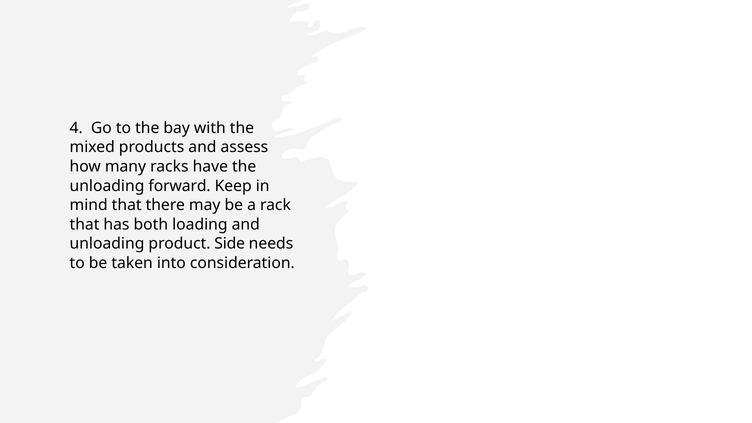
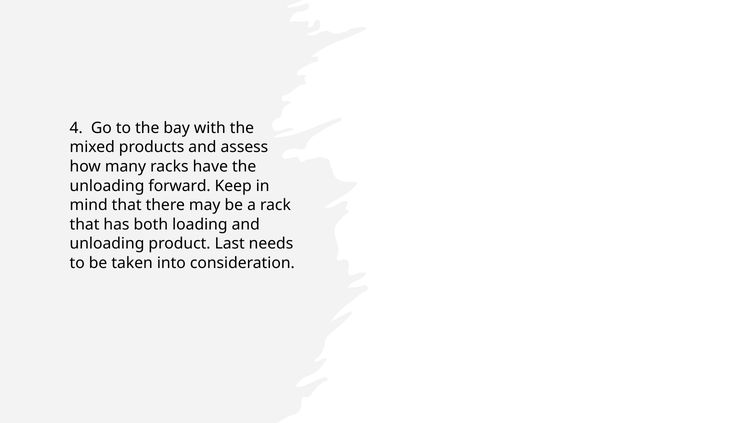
Side: Side -> Last
